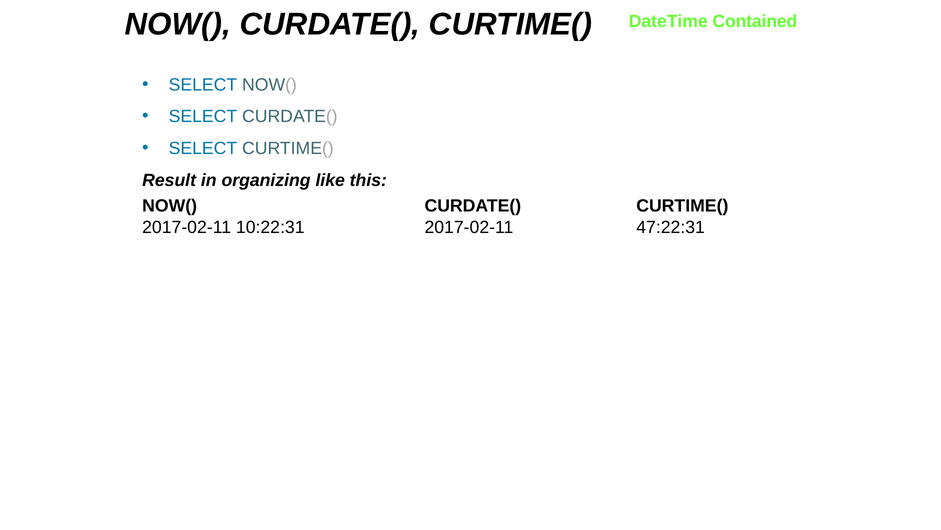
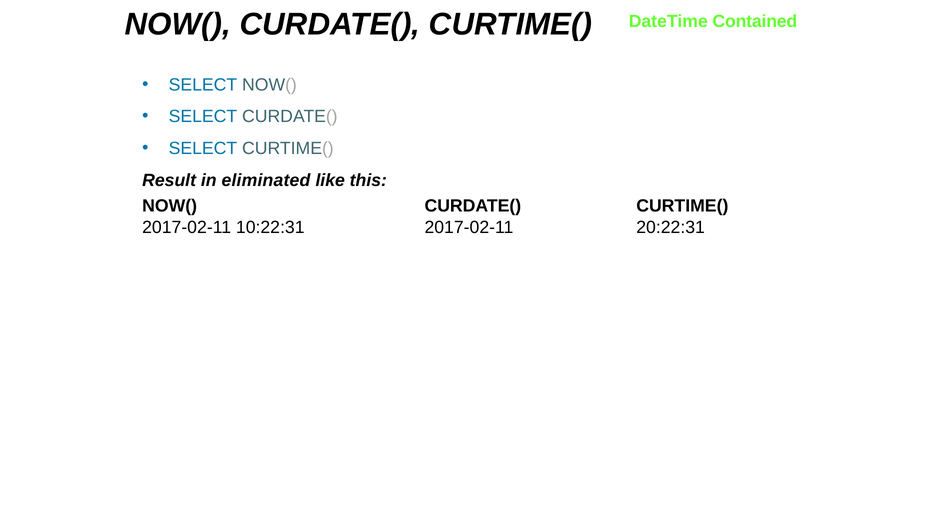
organizing: organizing -> eliminated
47:22:31: 47:22:31 -> 20:22:31
